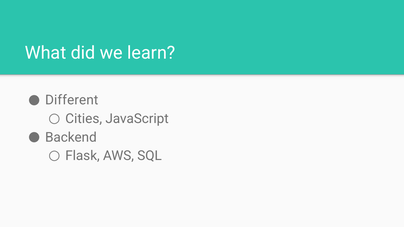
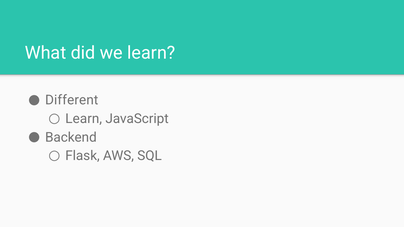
Cities at (84, 119): Cities -> Learn
